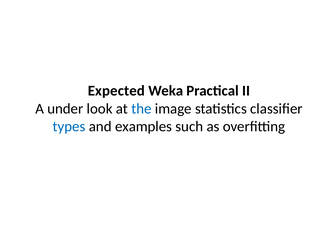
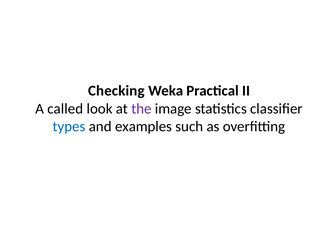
Expected: Expected -> Checking
under: under -> called
the colour: blue -> purple
